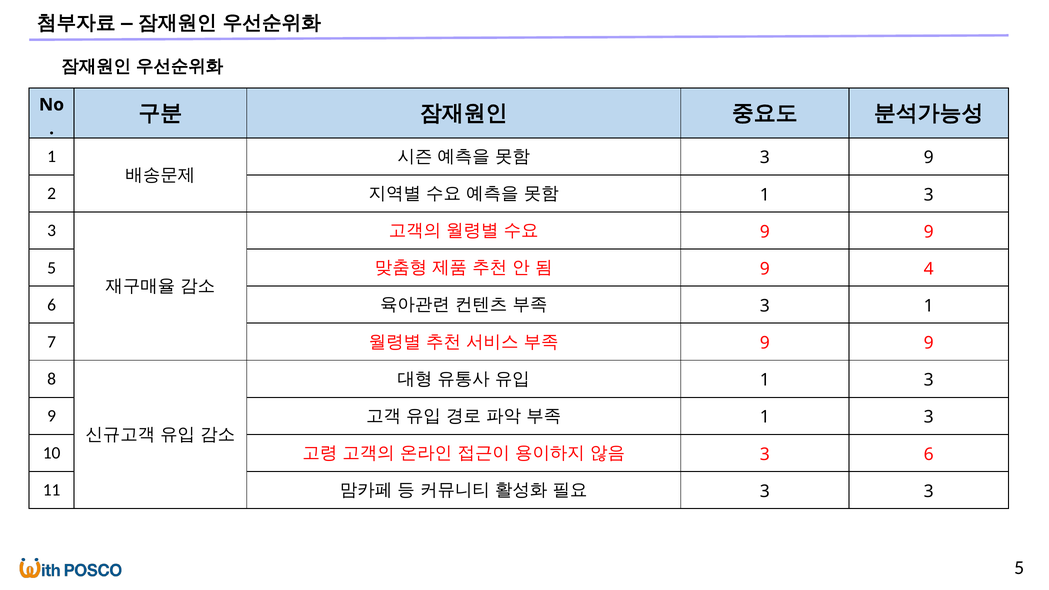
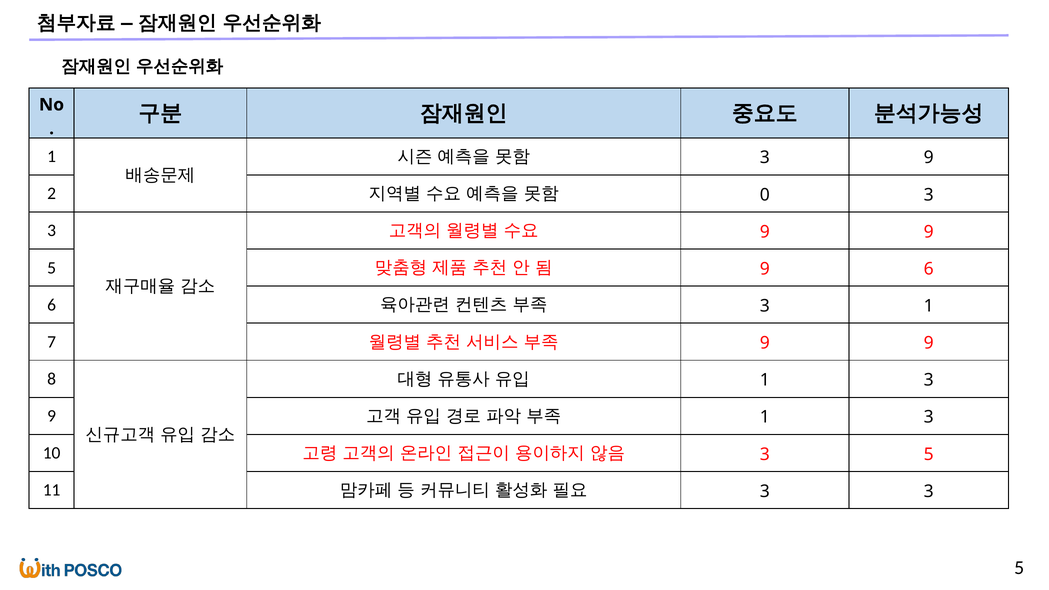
1 at (765, 195): 1 -> 0
9 4: 4 -> 6
3 6: 6 -> 5
